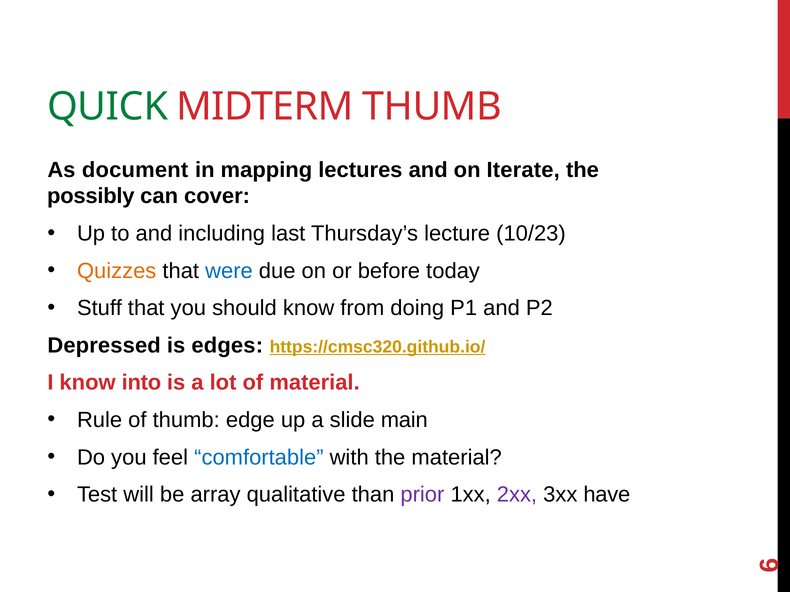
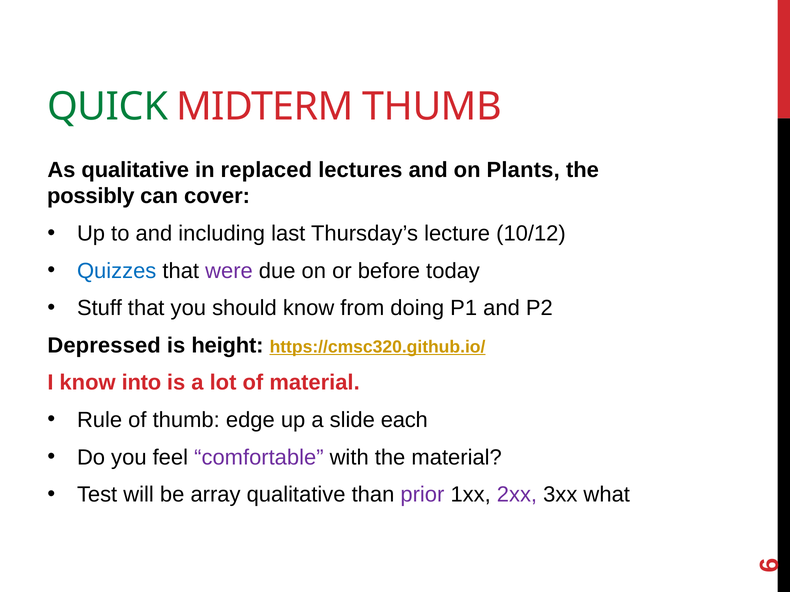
As document: document -> qualitative
mapping: mapping -> replaced
Iterate: Iterate -> Plants
10/23: 10/23 -> 10/12
Quizzes colour: orange -> blue
were colour: blue -> purple
edges: edges -> height
main: main -> each
comfortable colour: blue -> purple
have: have -> what
